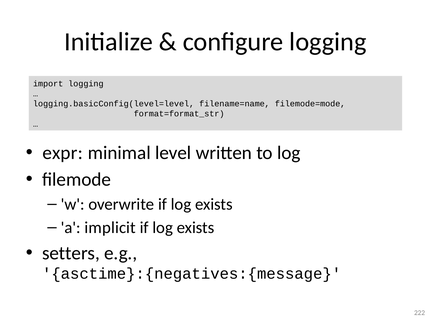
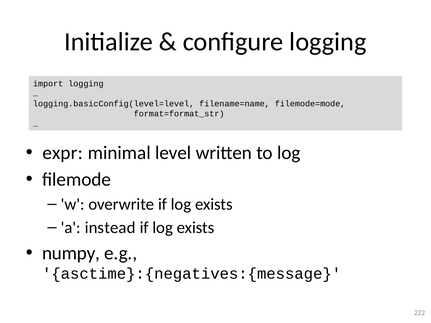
implicit: implicit -> instead
setters: setters -> numpy
